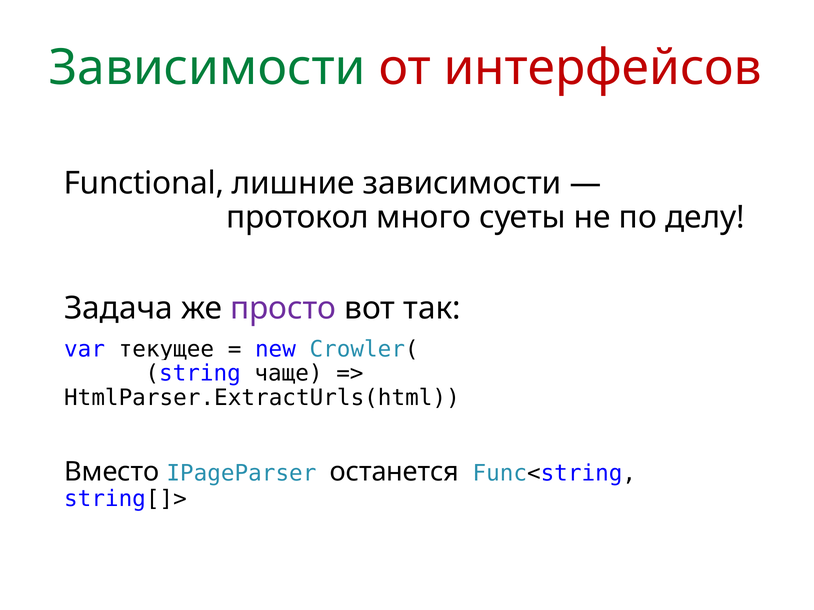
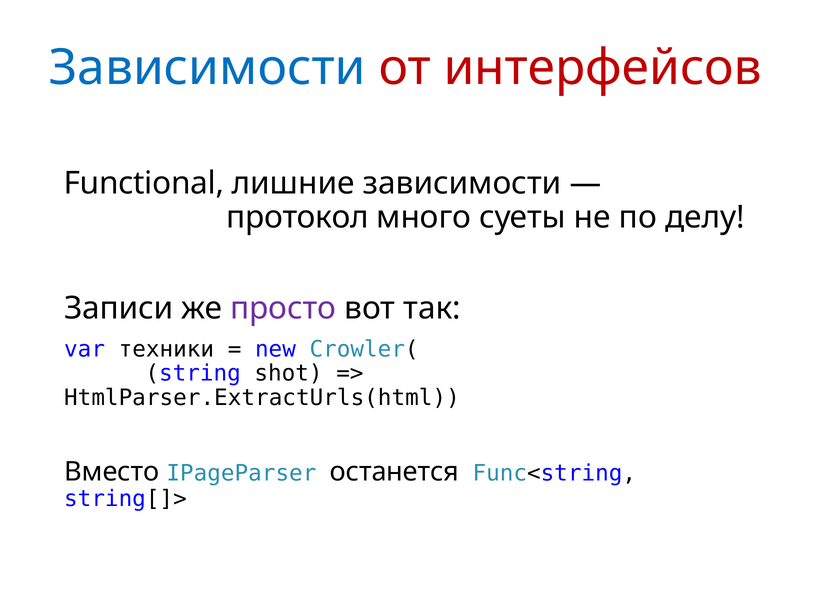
Зависимости at (207, 68) colour: green -> blue
Задача: Задача -> Записи
текущее: текущее -> техники
чаще: чаще -> shot
